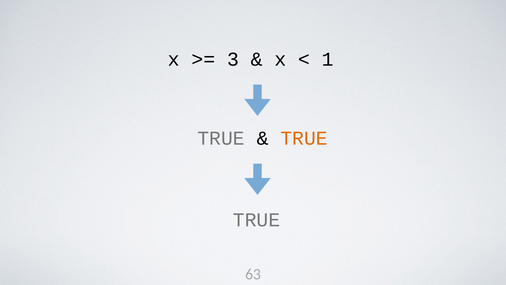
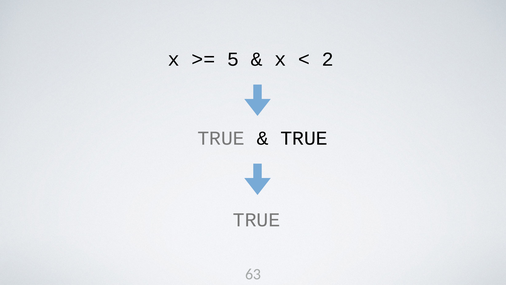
3: 3 -> 5
1: 1 -> 2
TRUE at (304, 138) colour: orange -> black
